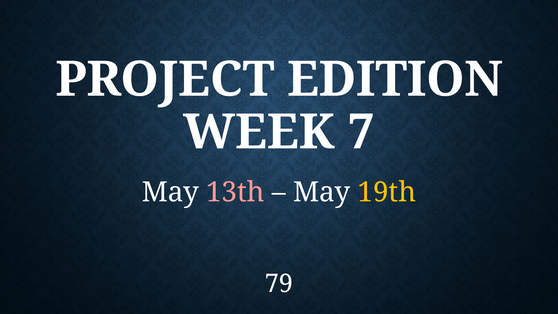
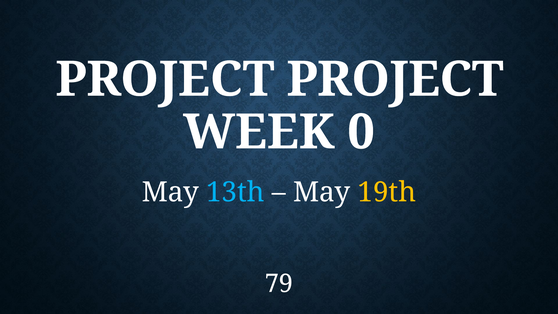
PROJECT EDITION: EDITION -> PROJECT
7: 7 -> 0
13th colour: pink -> light blue
